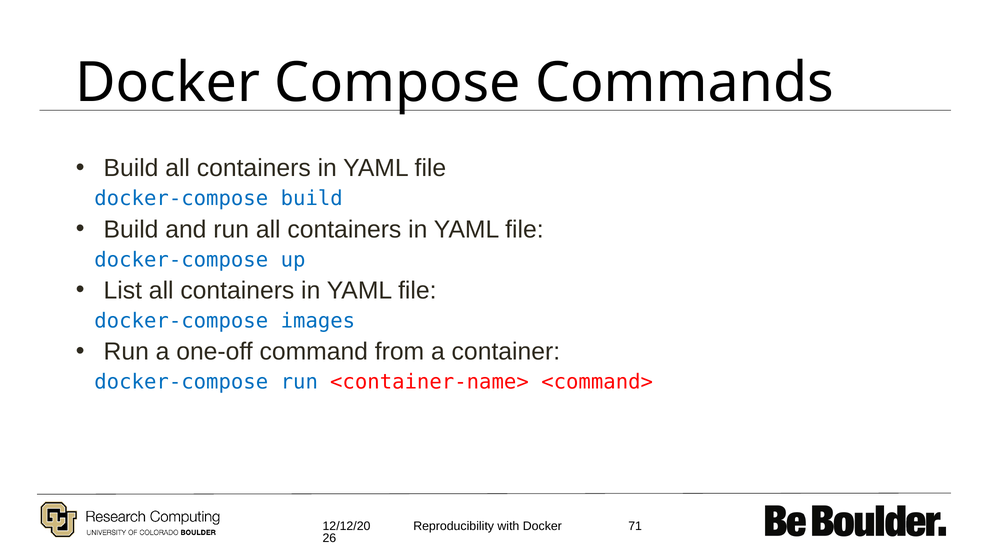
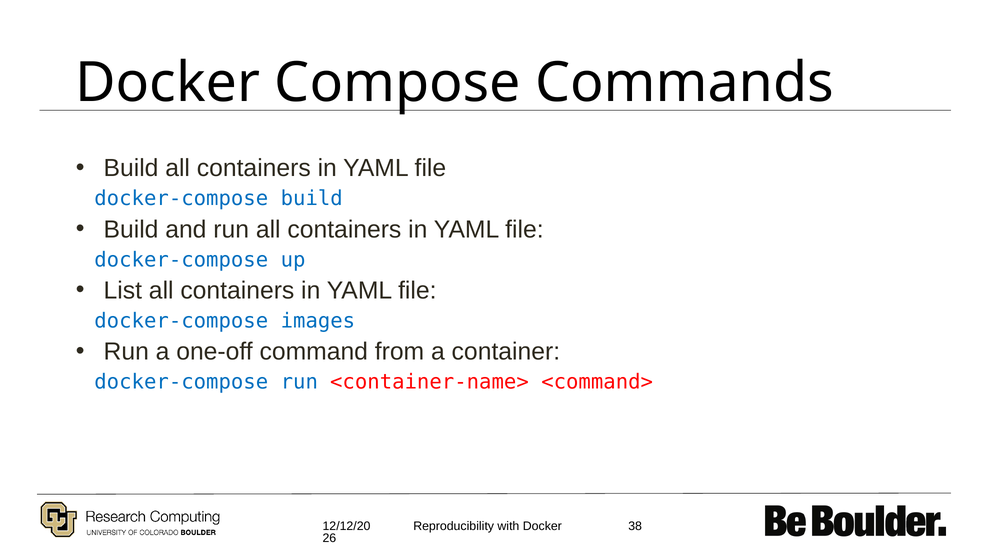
71: 71 -> 38
